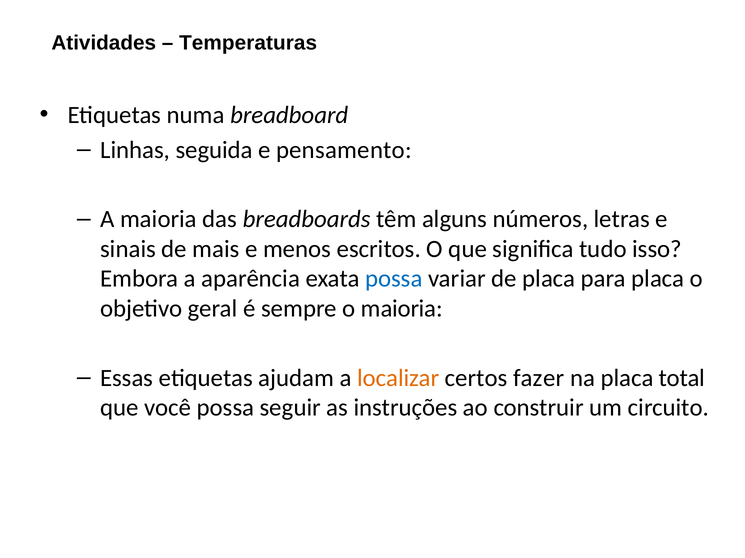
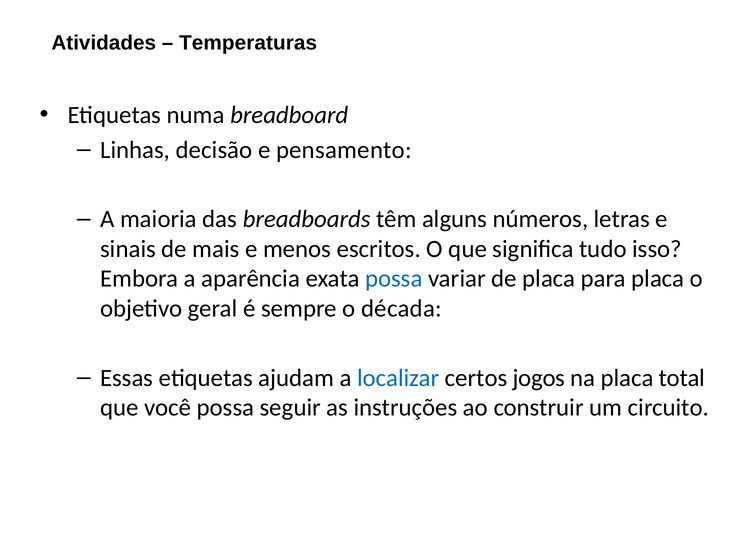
seguida: seguida -> decisão
o maioria: maioria -> década
localizar colour: orange -> blue
fazer: fazer -> jogos
